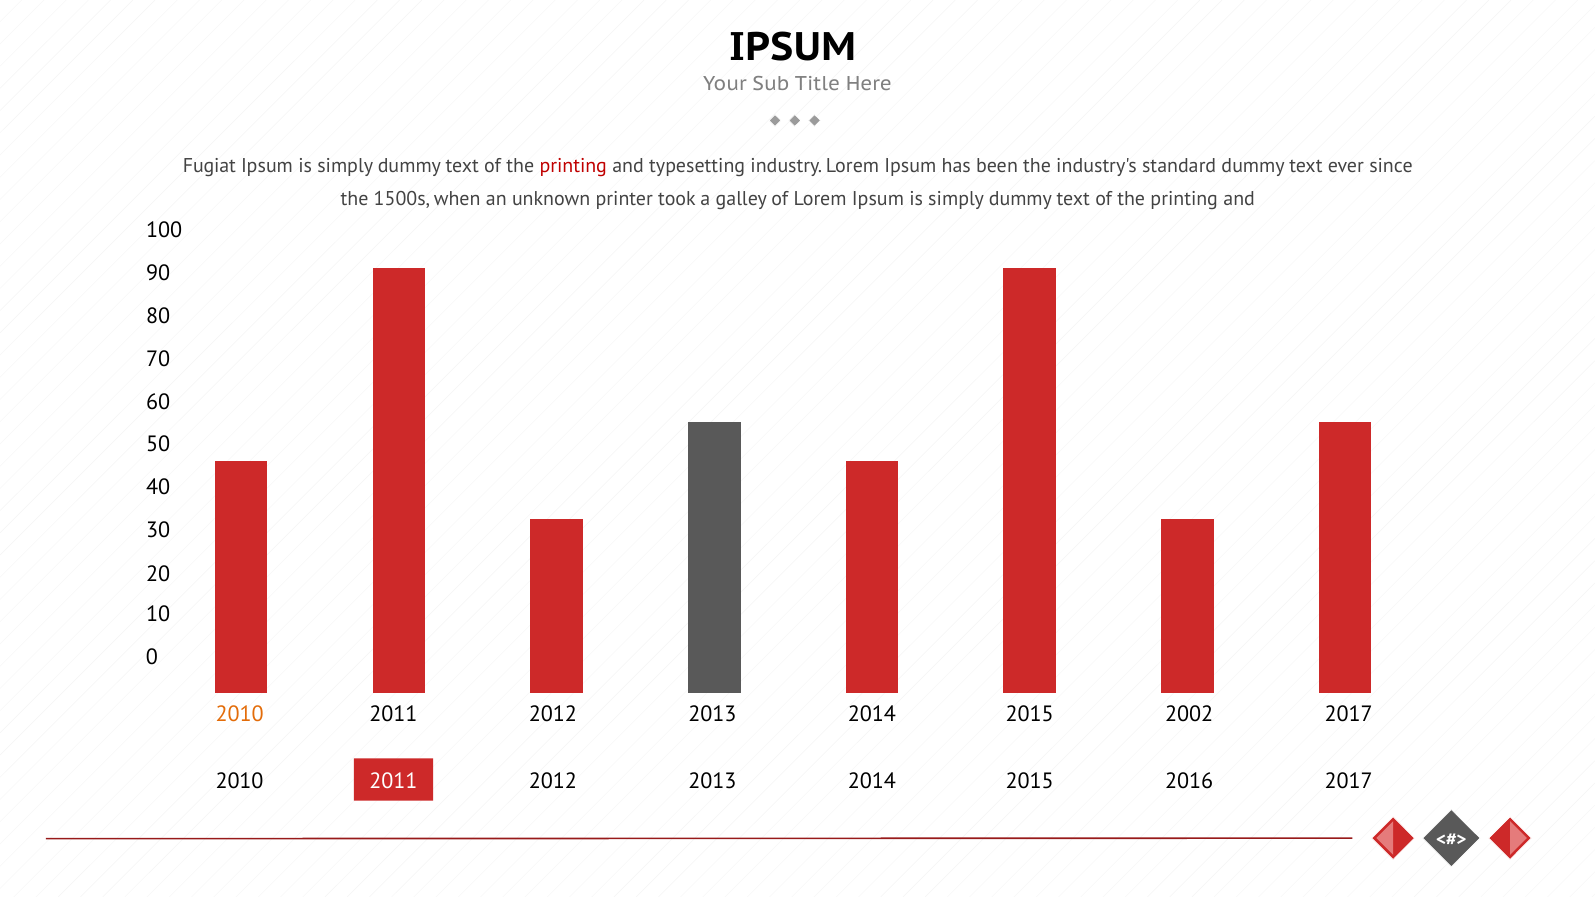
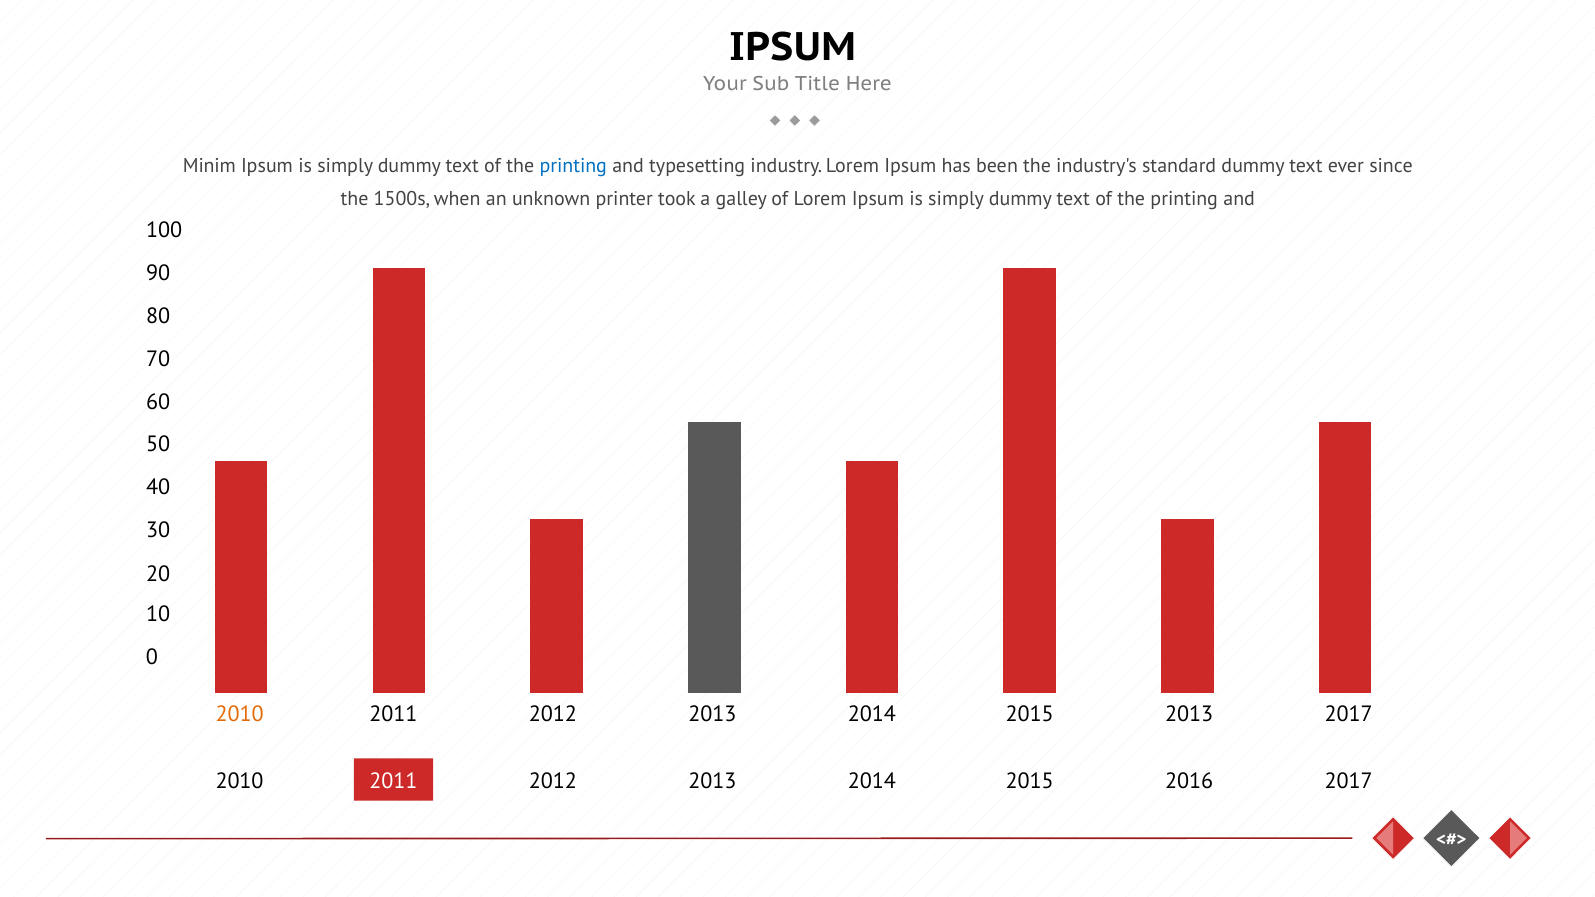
Fugiat: Fugiat -> Minim
printing at (573, 166) colour: red -> blue
2015 2002: 2002 -> 2013
